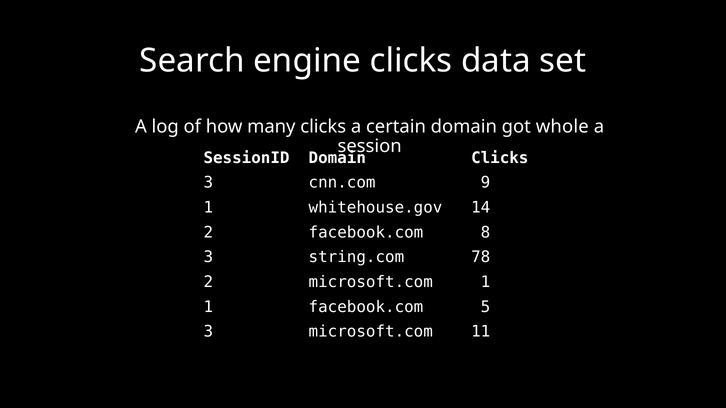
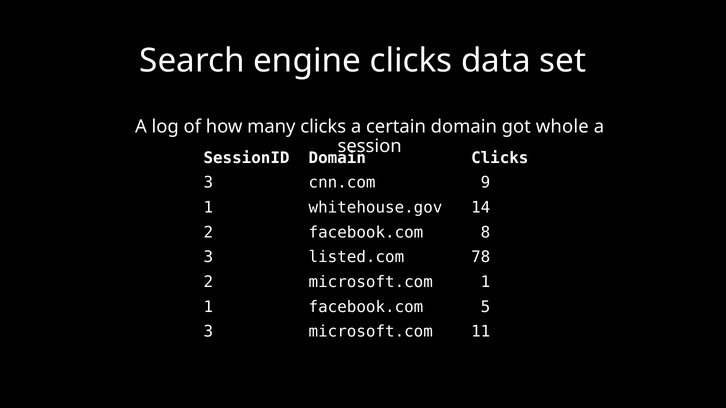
string.com: string.com -> listed.com
